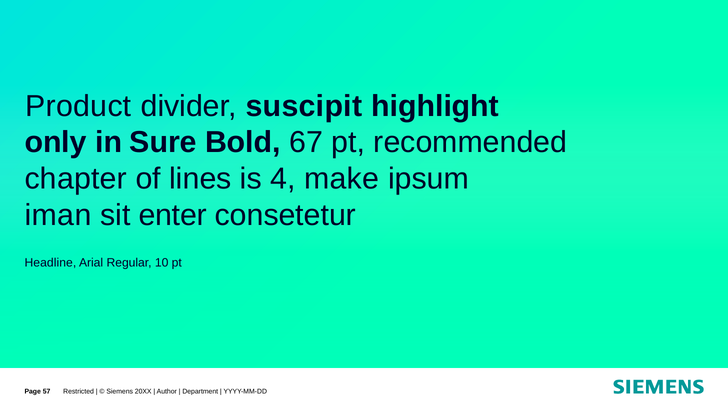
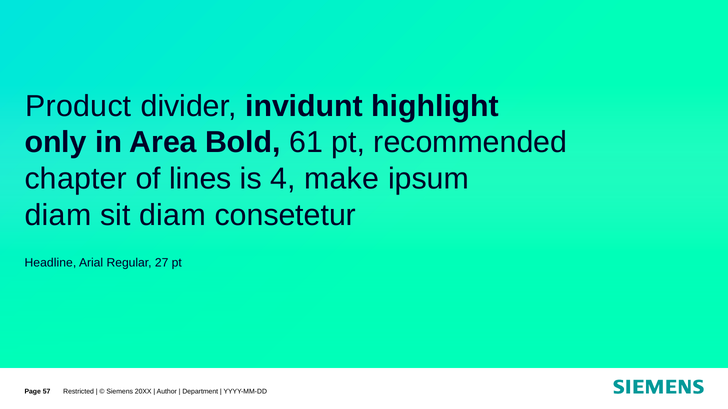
suscipit: suscipit -> invidunt
Sure: Sure -> Area
67: 67 -> 61
iman at (58, 215): iman -> diam
sit enter: enter -> diam
10: 10 -> 27
